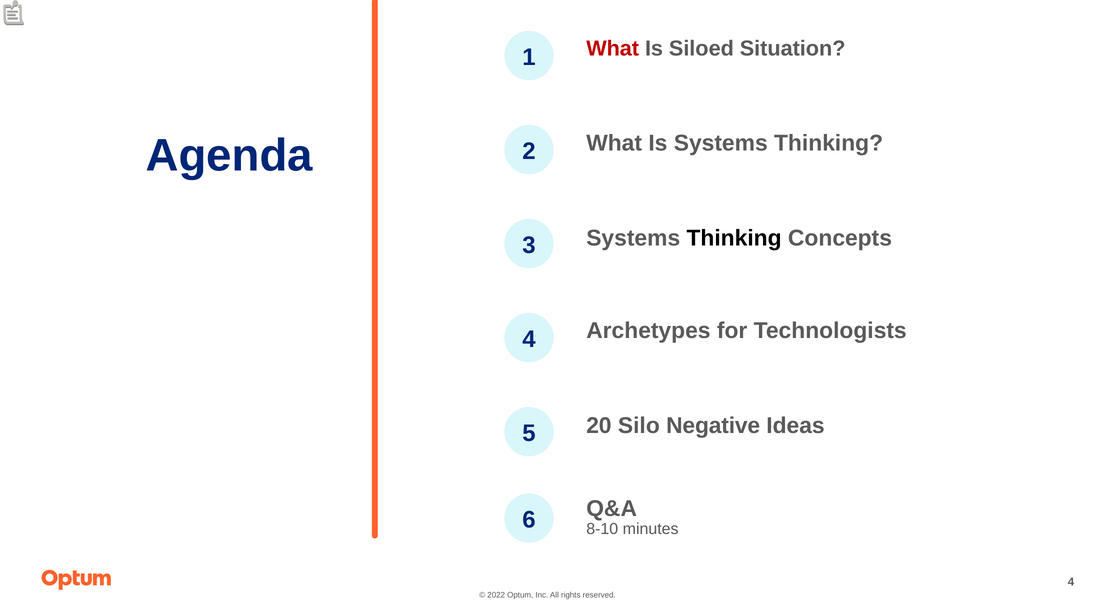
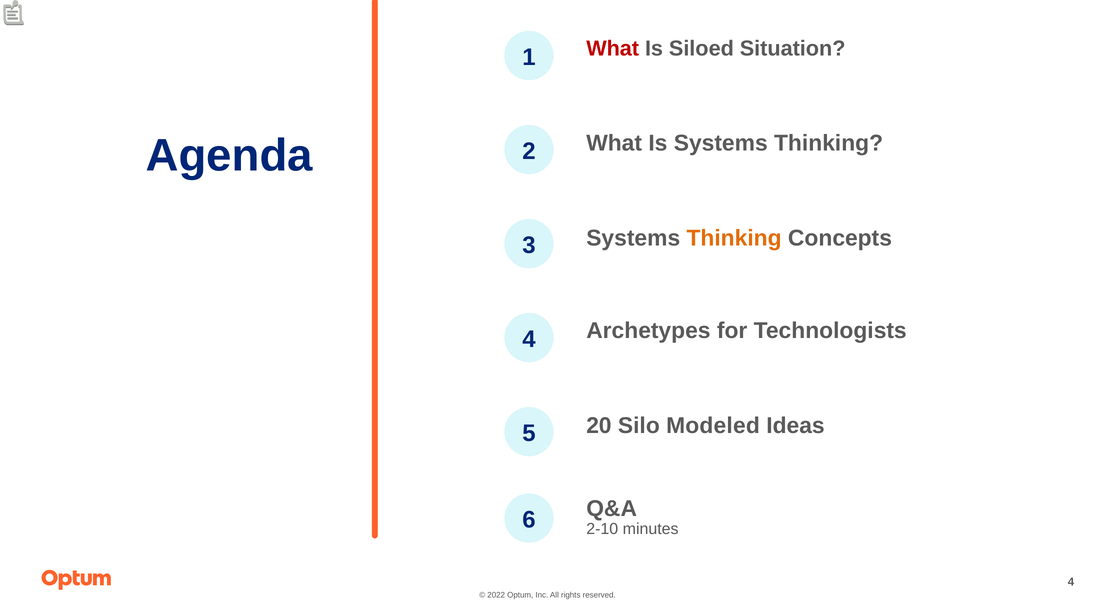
Thinking at (734, 238) colour: black -> orange
Negative: Negative -> Modeled
8-10: 8-10 -> 2-10
